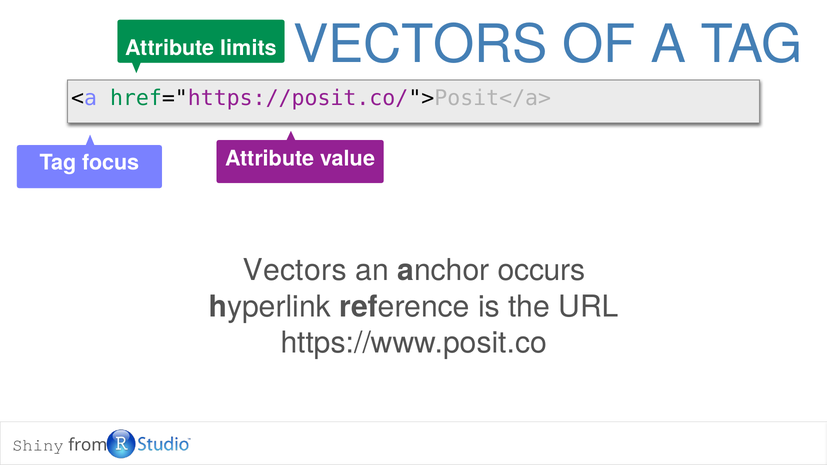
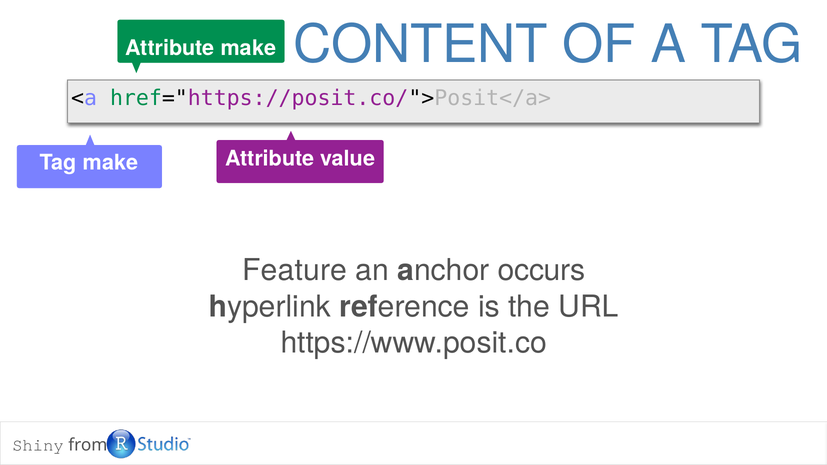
VECTORS at (421, 45): VECTORS -> CONTENT
Attribute limits: limits -> make
Tag focus: focus -> make
Vectors at (295, 271): Vectors -> Feature
